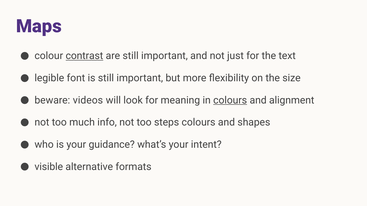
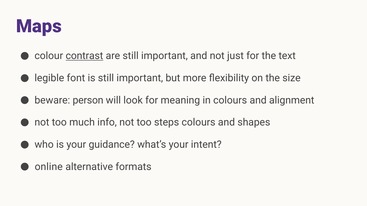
videos: videos -> person
colours at (230, 100) underline: present -> none
visible: visible -> online
